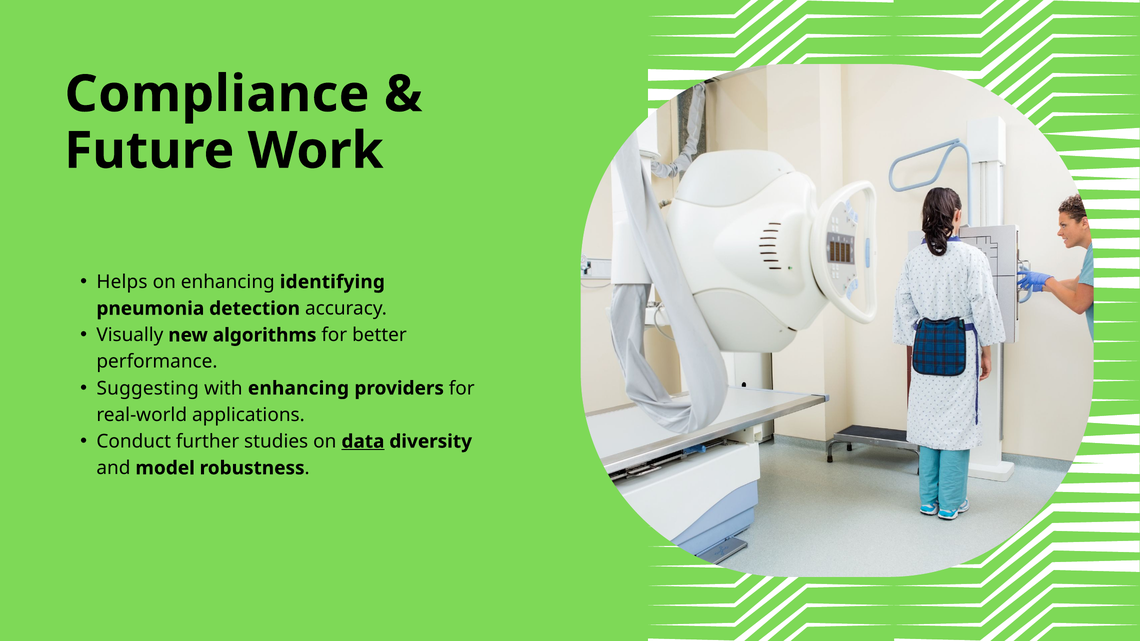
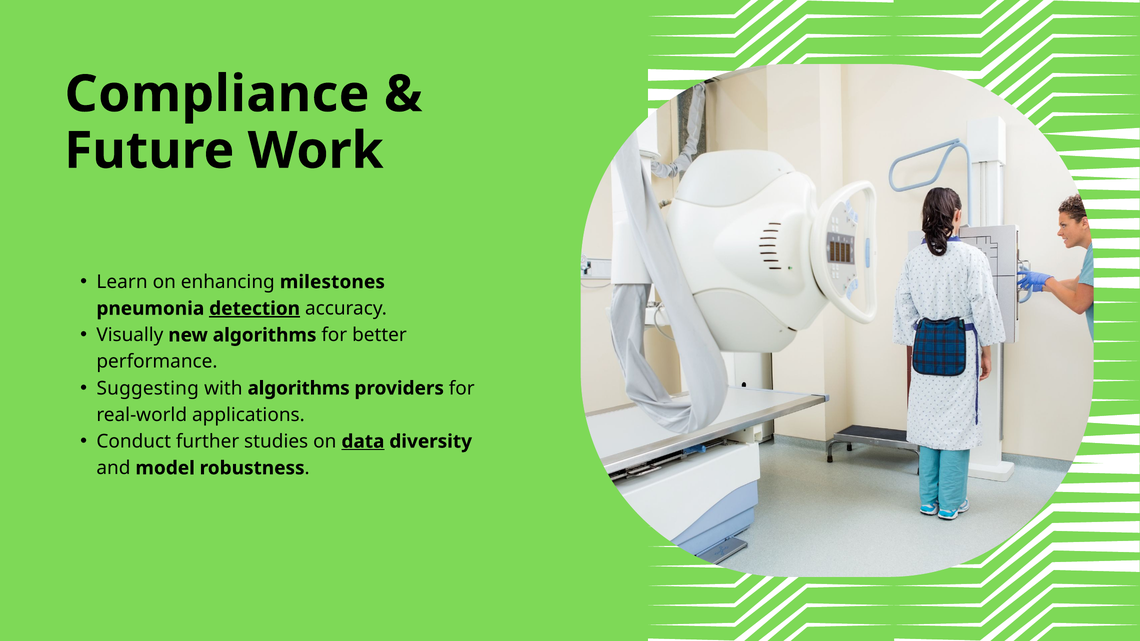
Helps: Helps -> Learn
identifying: identifying -> milestones
detection underline: none -> present
with enhancing: enhancing -> algorithms
